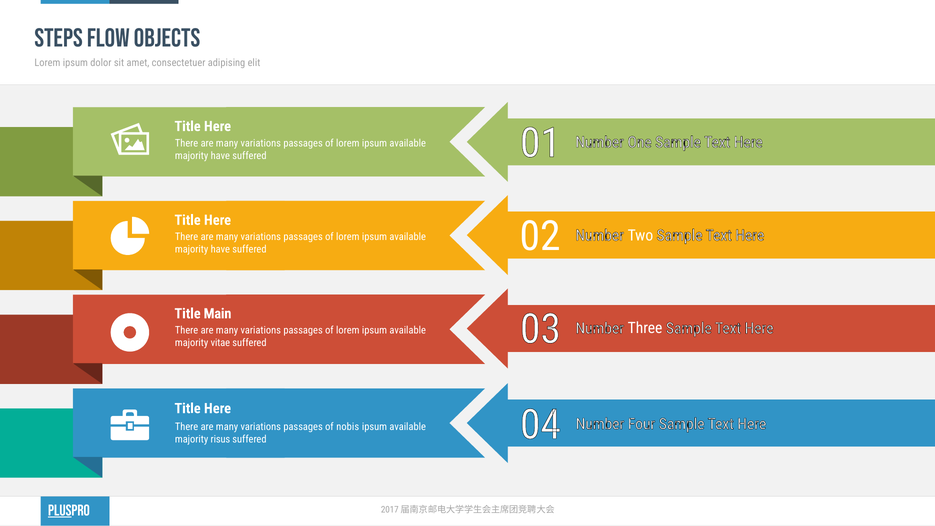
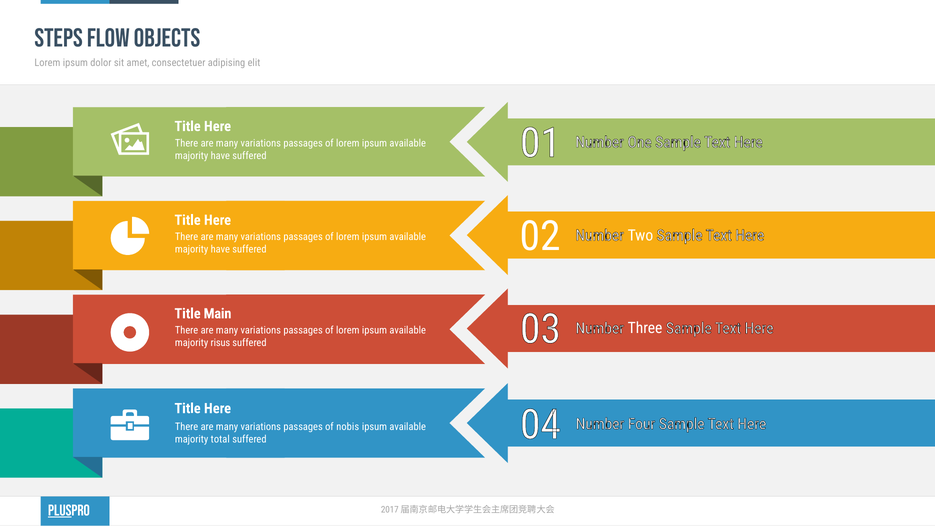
vitae: vitae -> risus
risus: risus -> total
